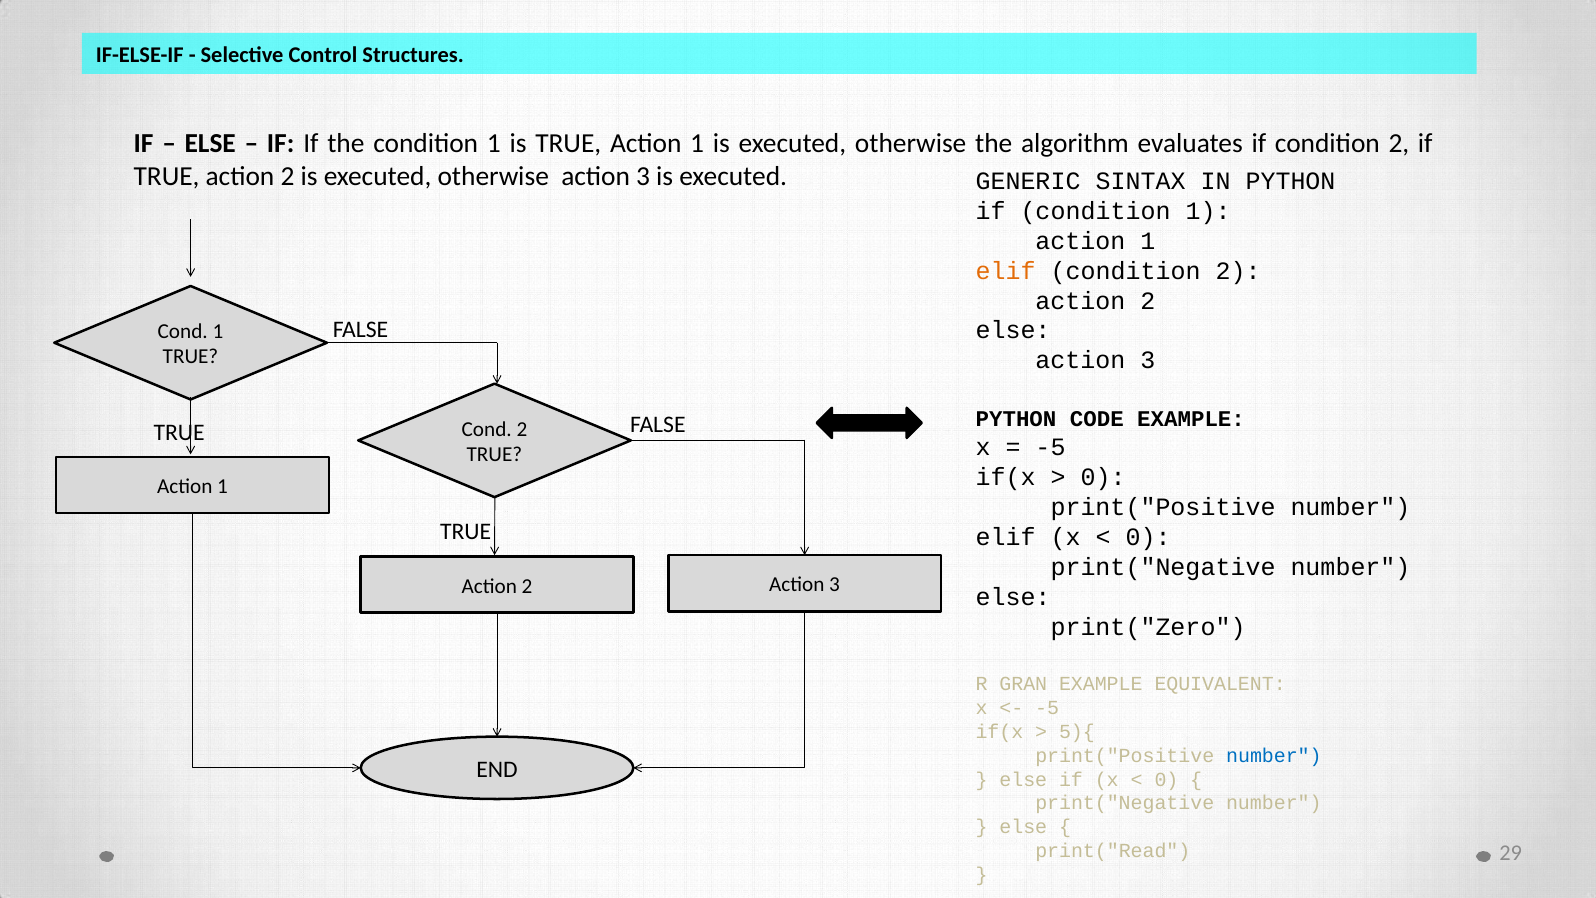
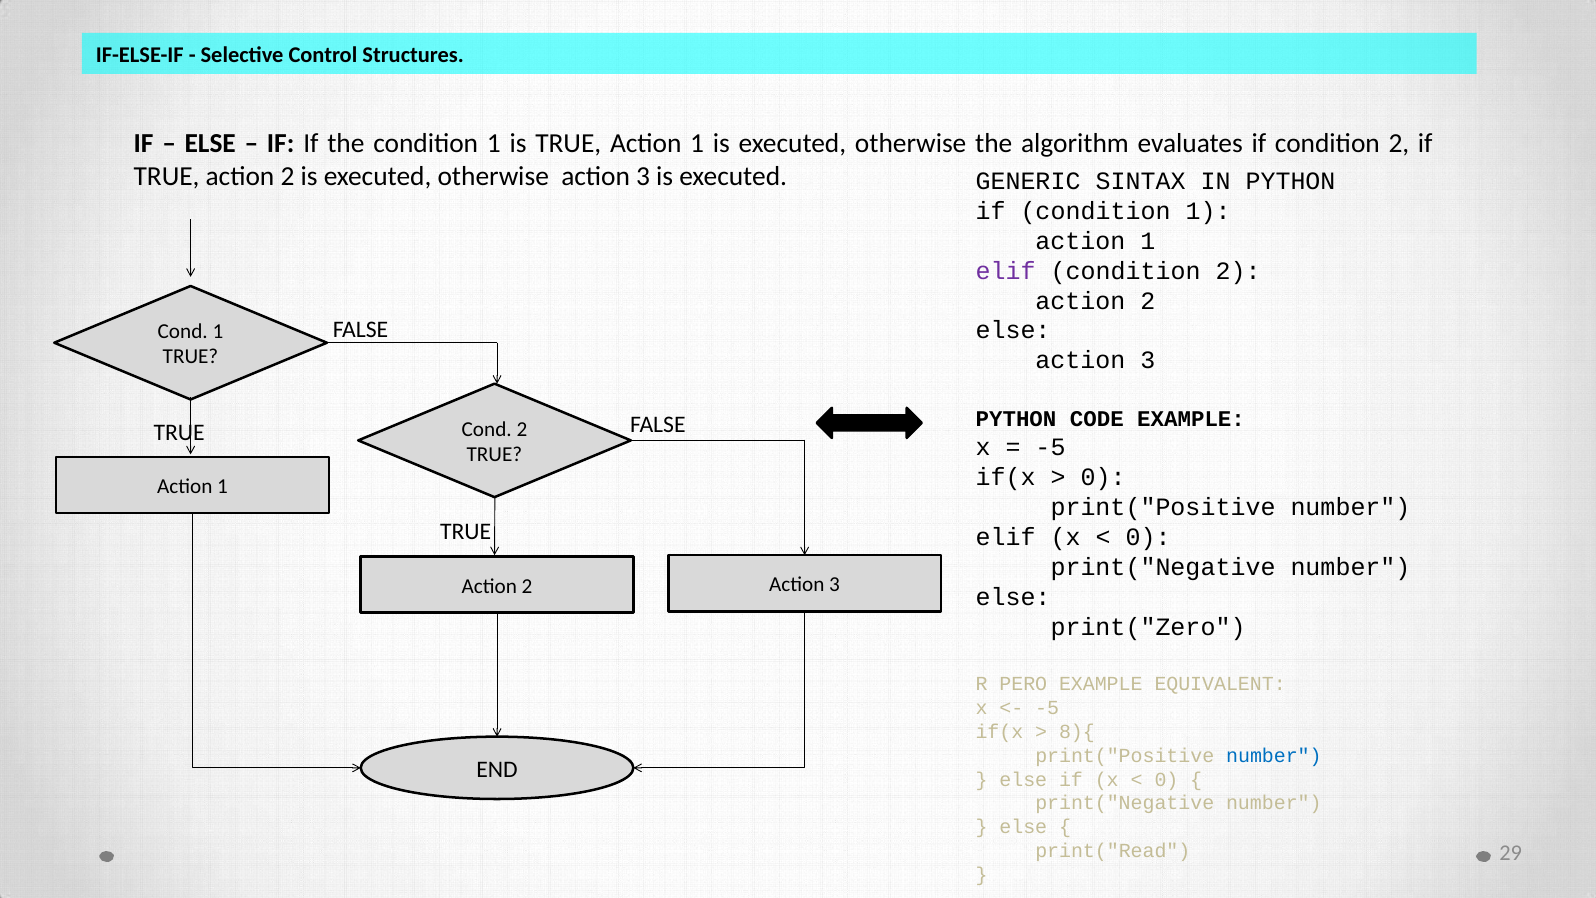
elif at (1006, 271) colour: orange -> purple
GRAN: GRAN -> PERO
5){: 5){ -> 8){
